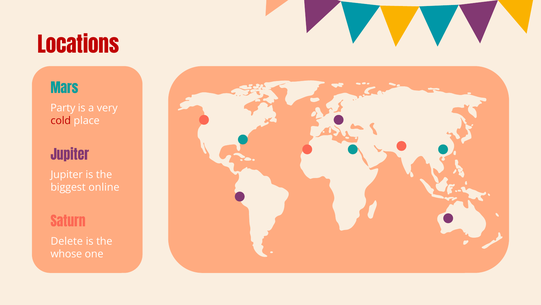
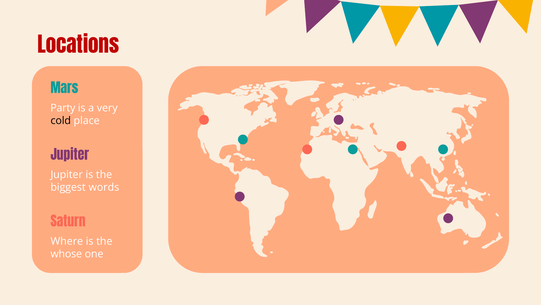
cold colour: red -> black
online: online -> words
Delete: Delete -> Where
